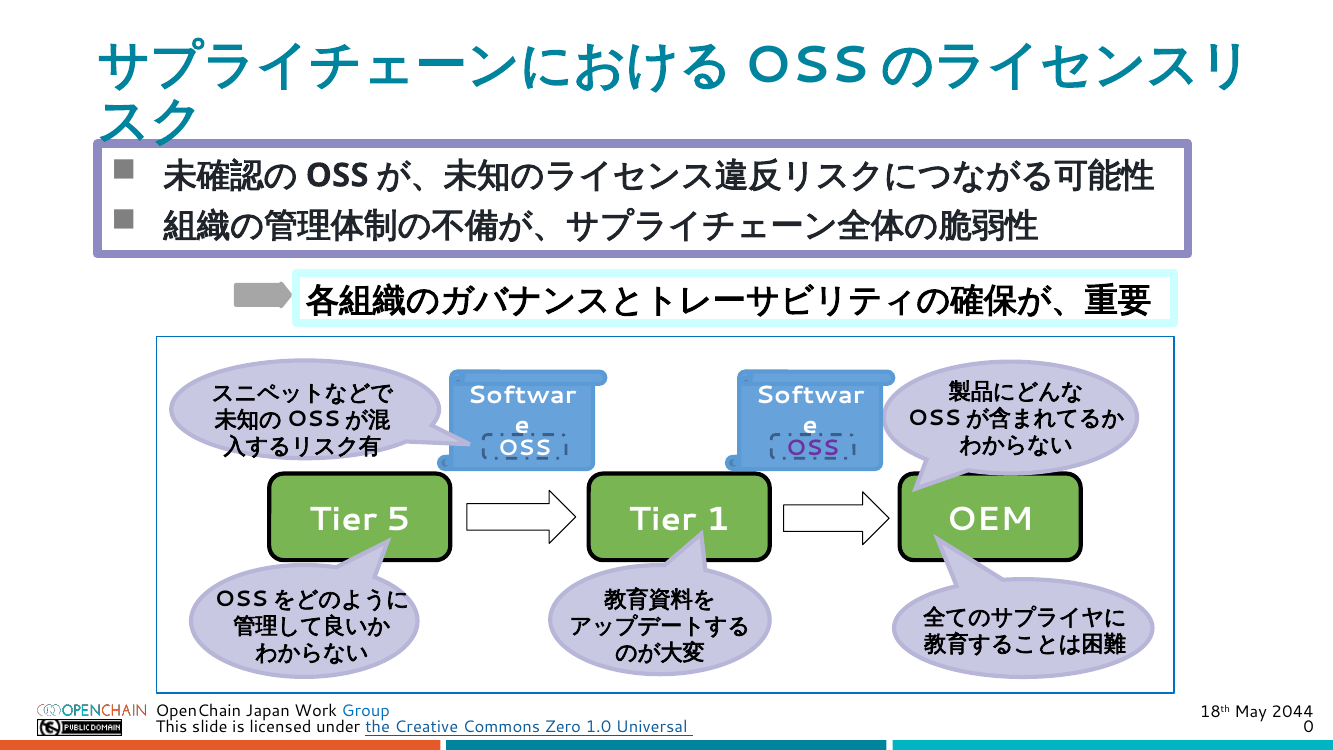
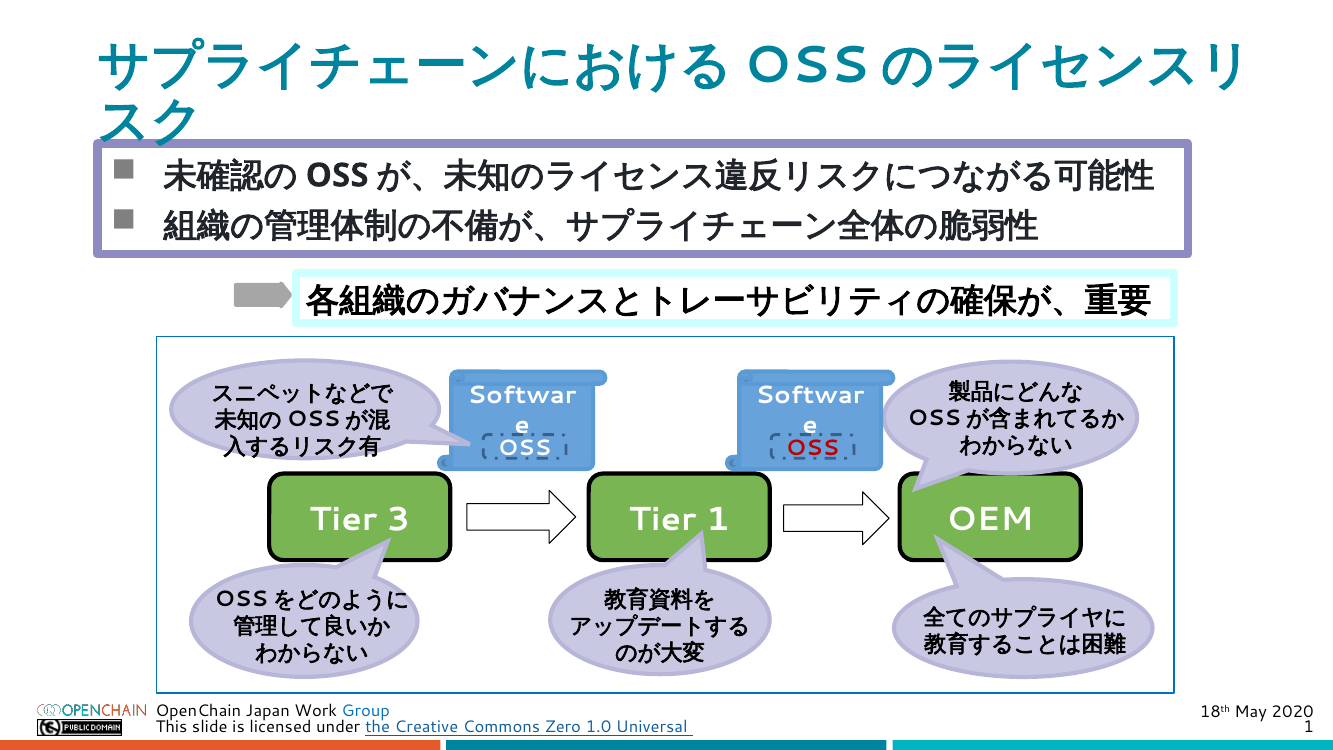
OSS at (813, 448) colour: purple -> red
5: 5 -> 3
2044: 2044 -> 2020
0 at (1309, 727): 0 -> 1
